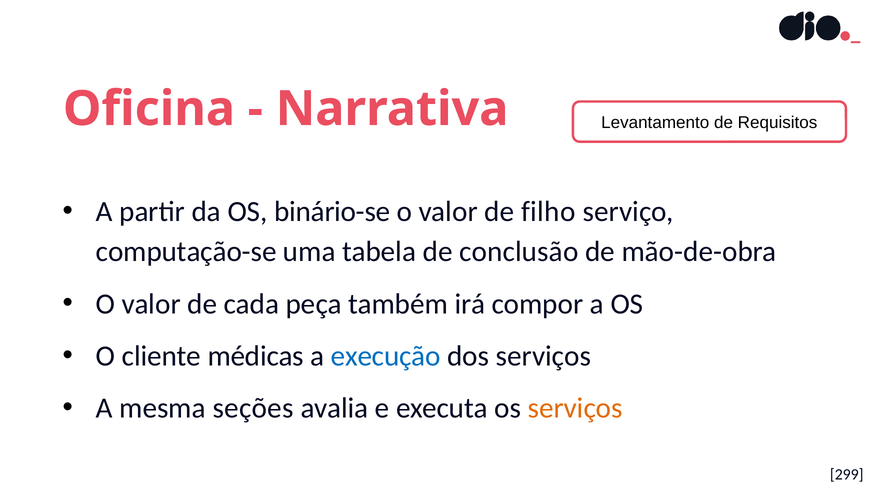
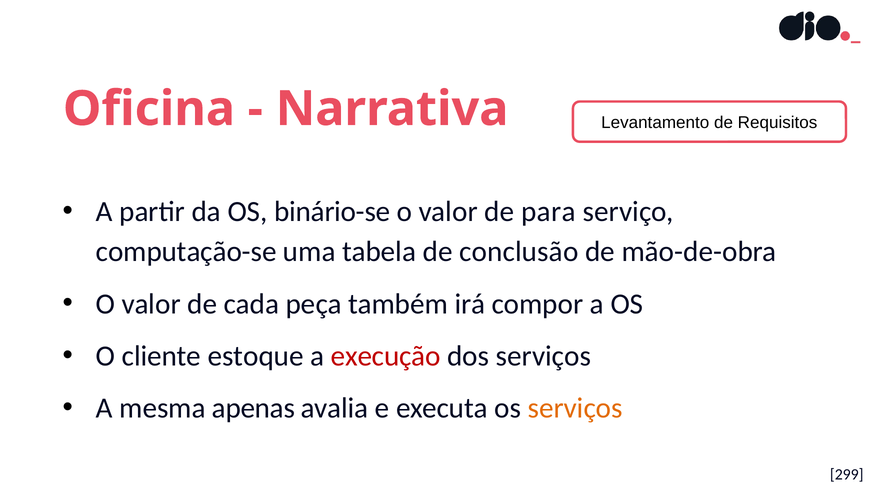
filho: filho -> para
médicas: médicas -> estoque
execução colour: blue -> red
seções: seções -> apenas
